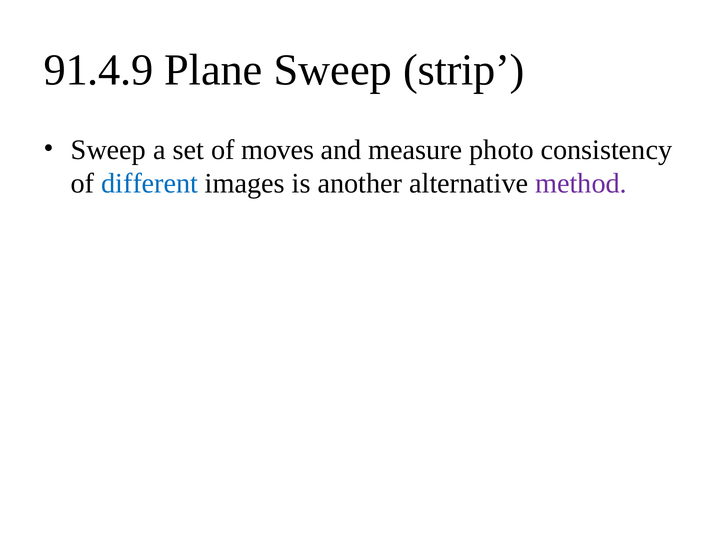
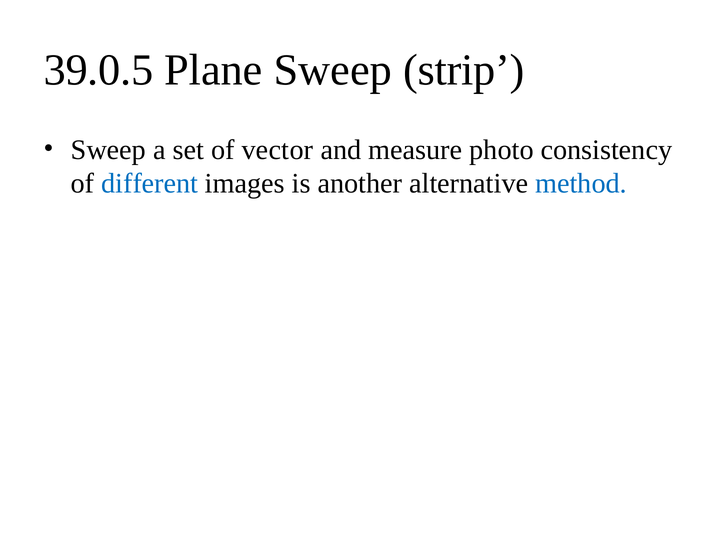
91.4.9: 91.4.9 -> 39.0.5
moves: moves -> vector
method colour: purple -> blue
